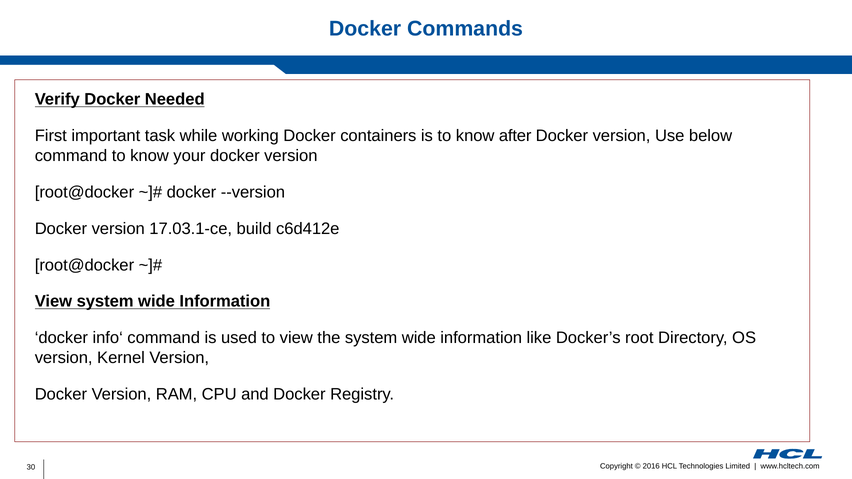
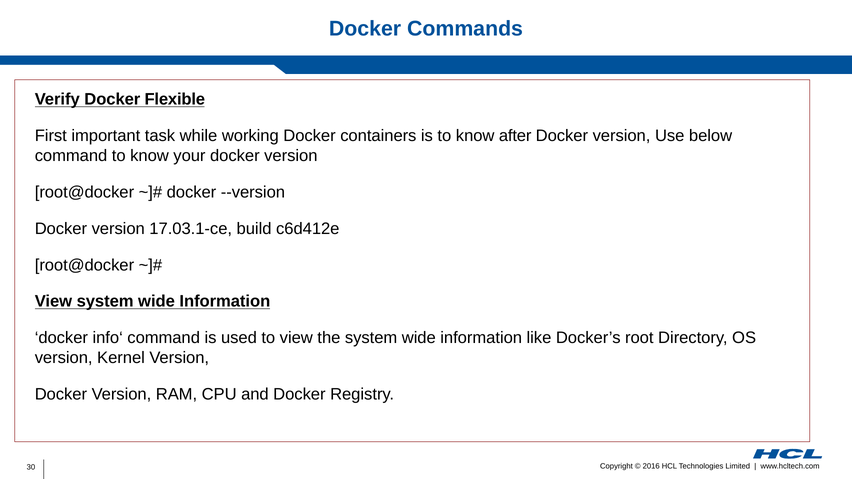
Needed: Needed -> Flexible
